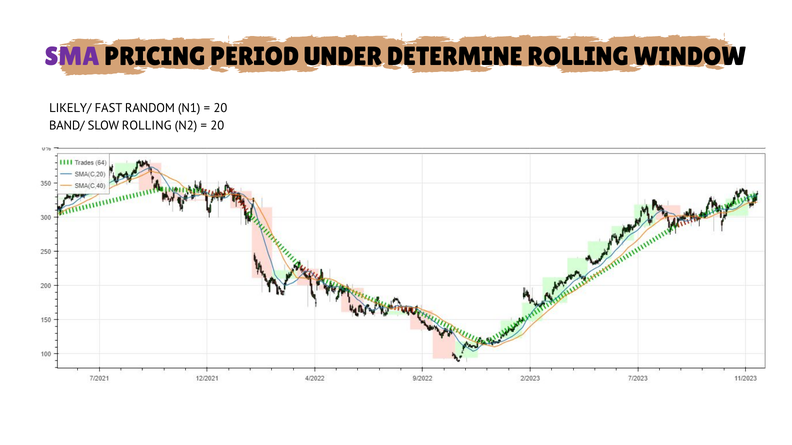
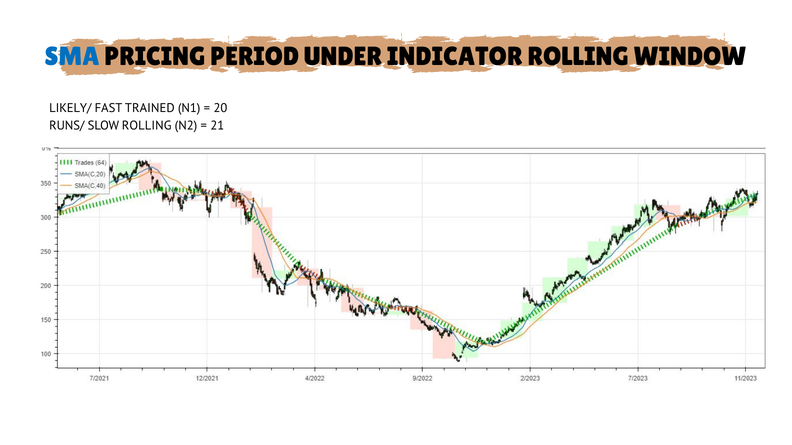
SMA colour: purple -> blue
DETERMINE: DETERMINE -> INDICATOR
RANDOM: RANDOM -> TRAINED
BAND/: BAND/ -> RUNS/
20 at (217, 126): 20 -> 21
